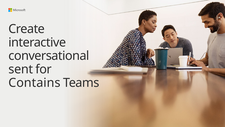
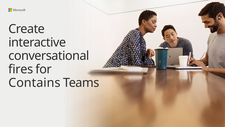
sent: sent -> fires
